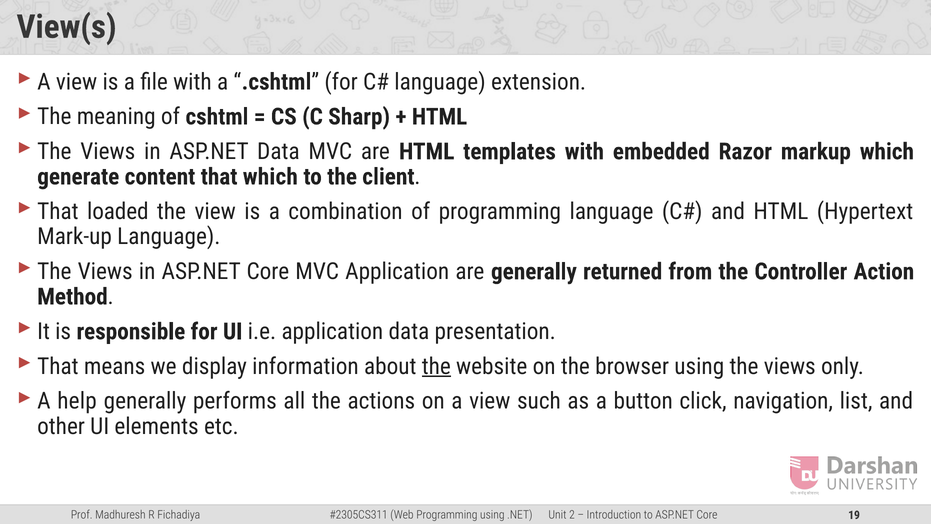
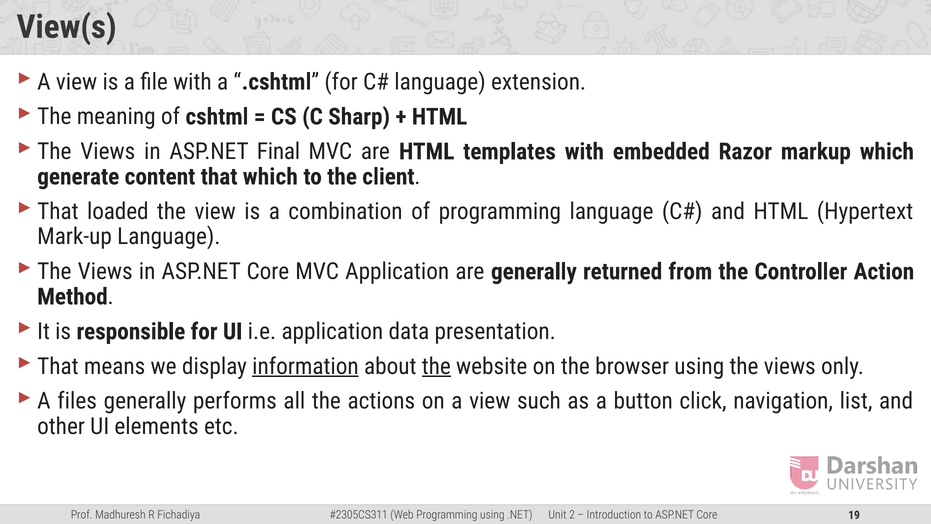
ASP.NET Data: Data -> Final
information underline: none -> present
help: help -> files
